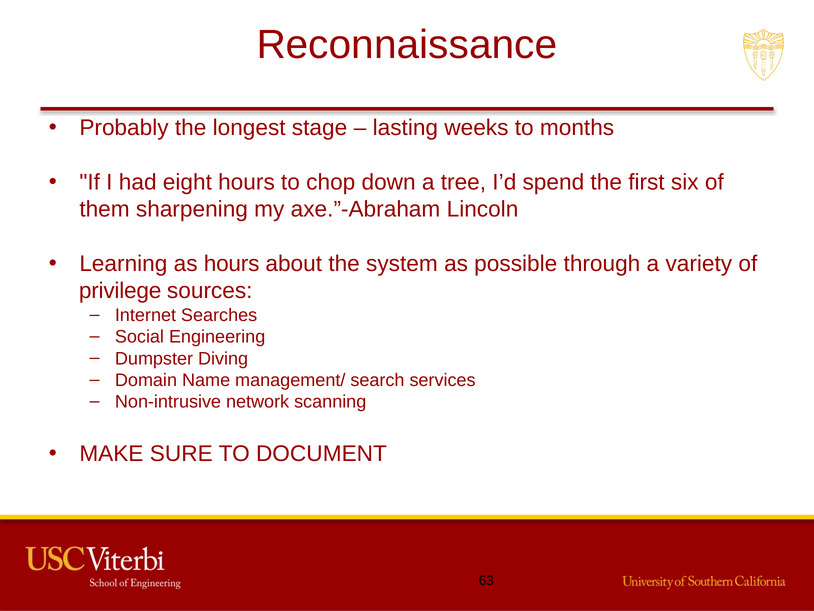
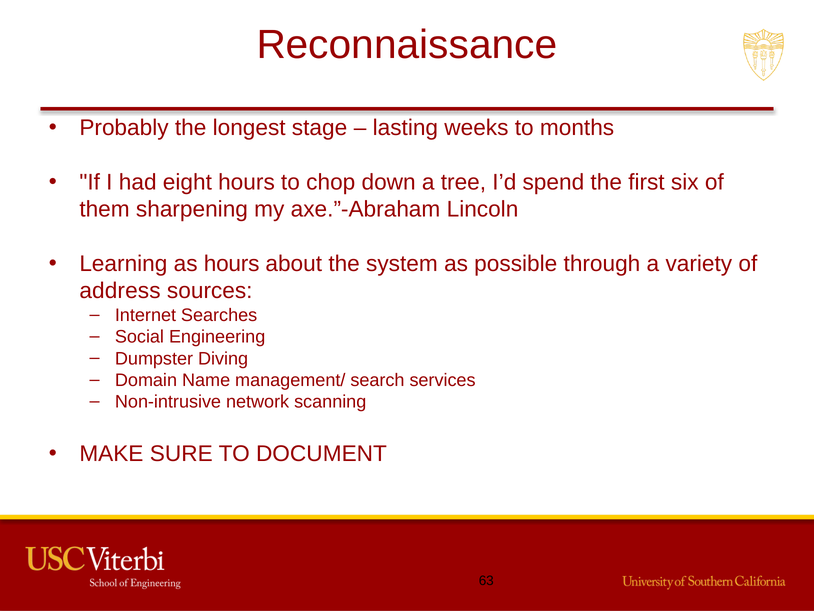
privilege: privilege -> address
